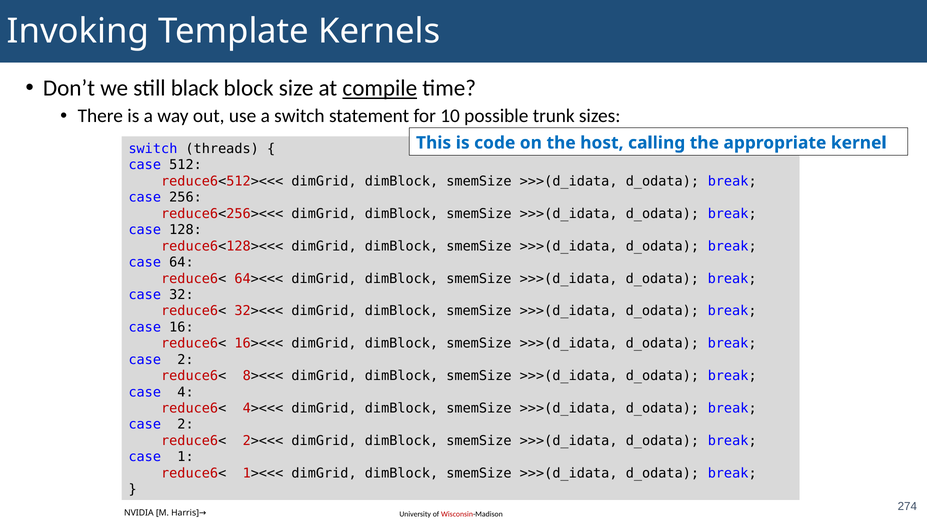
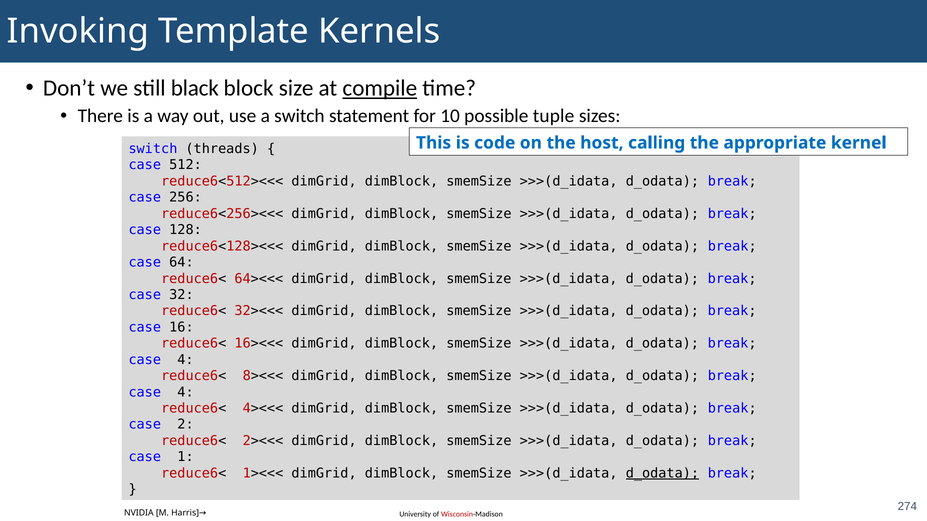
trunk: trunk -> tuple
2 at (185, 360): 2 -> 4
d_odata at (662, 474) underline: none -> present
